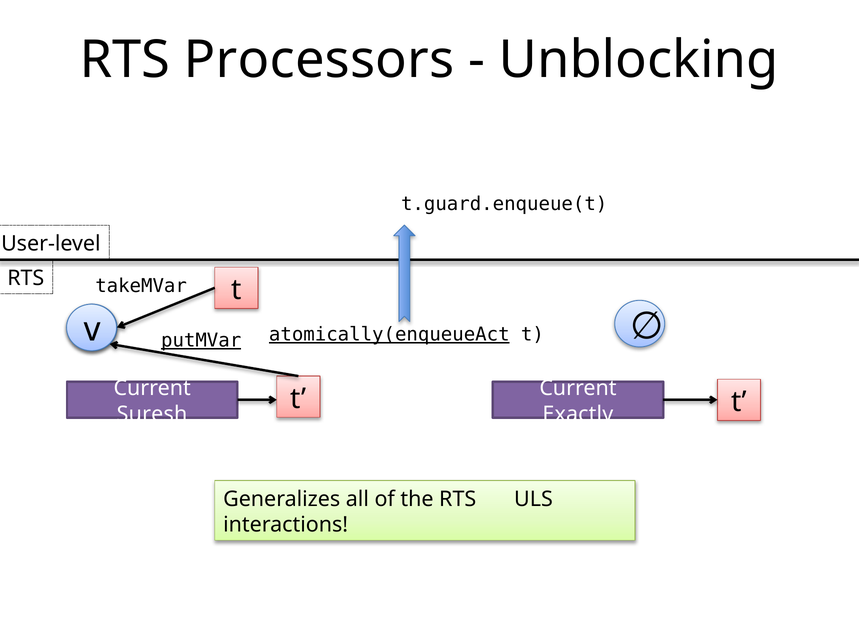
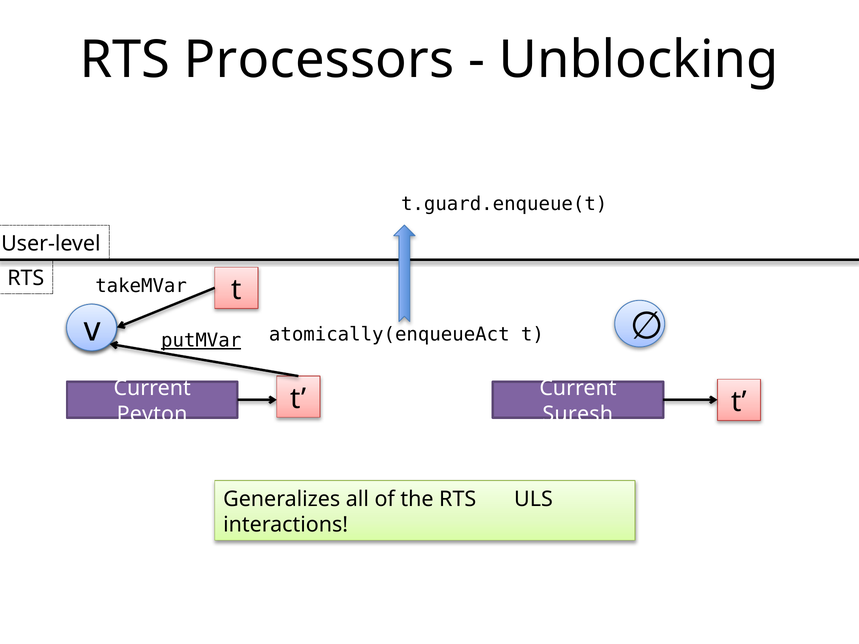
atomically(enqueueAct underline: present -> none
Suresh: Suresh -> Peyton
Exactly: Exactly -> Suresh
